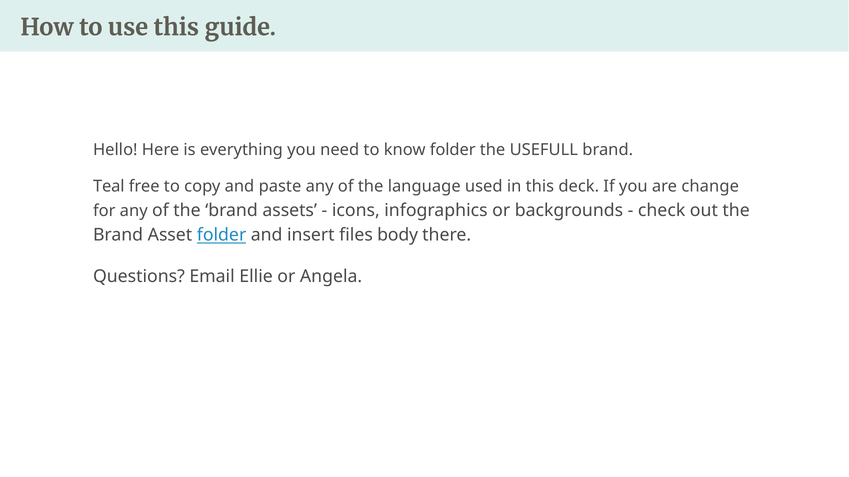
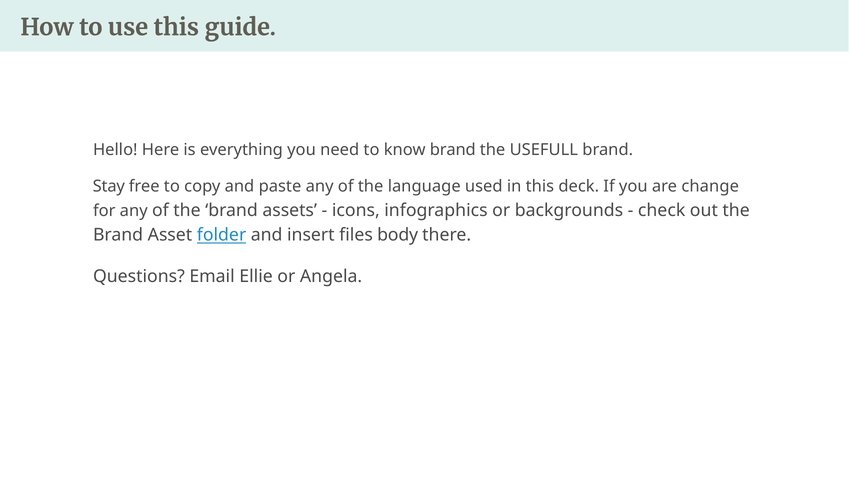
know folder: folder -> brand
Teal: Teal -> Stay
